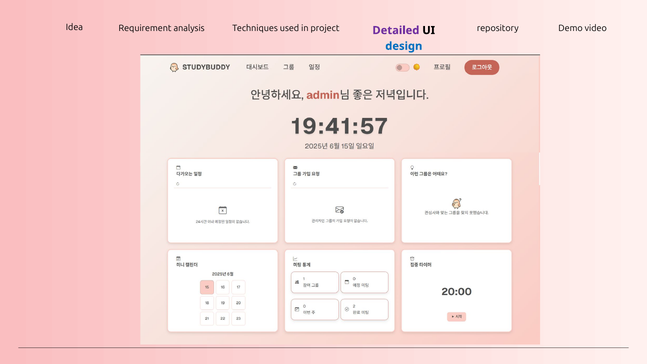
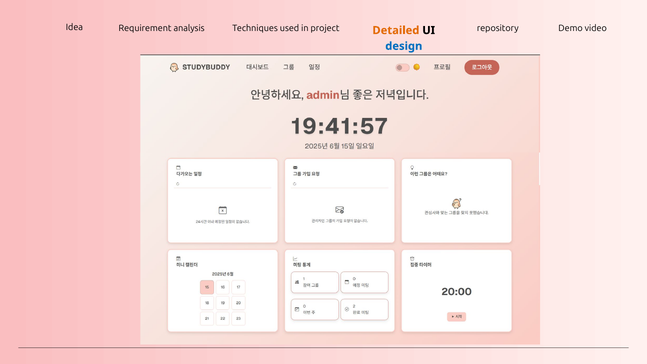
Detailed colour: purple -> orange
